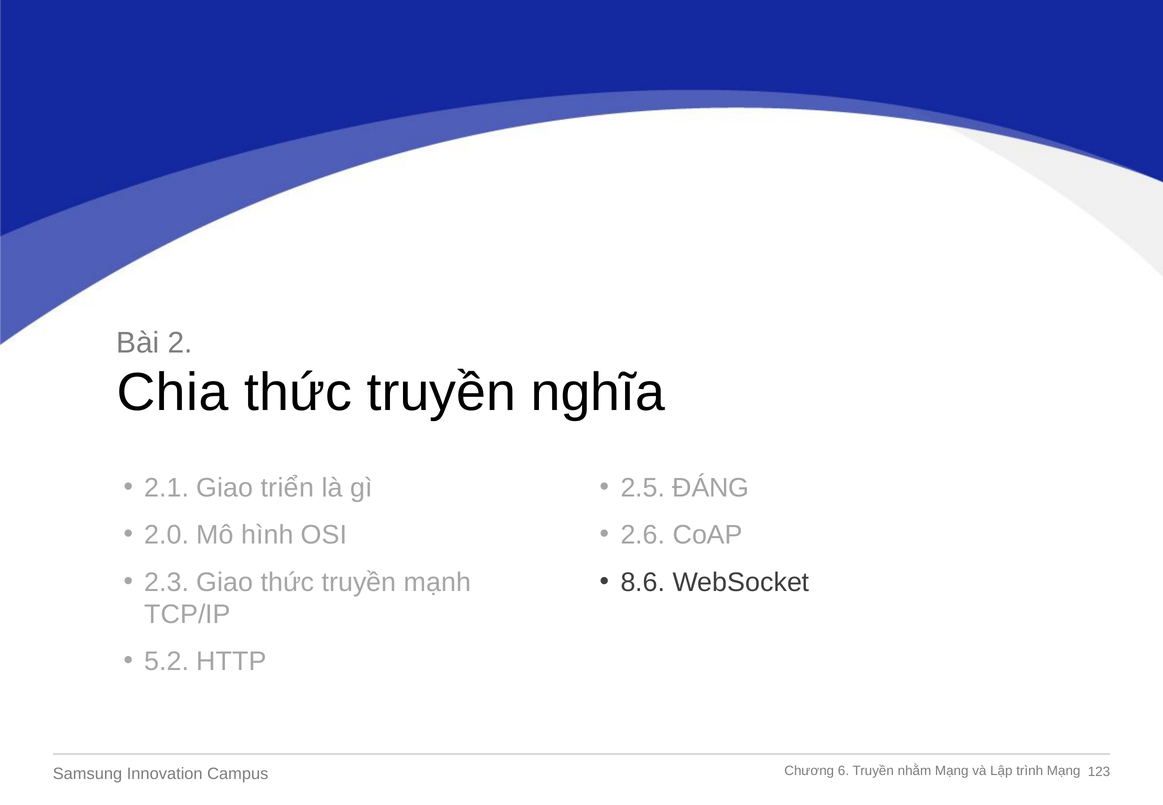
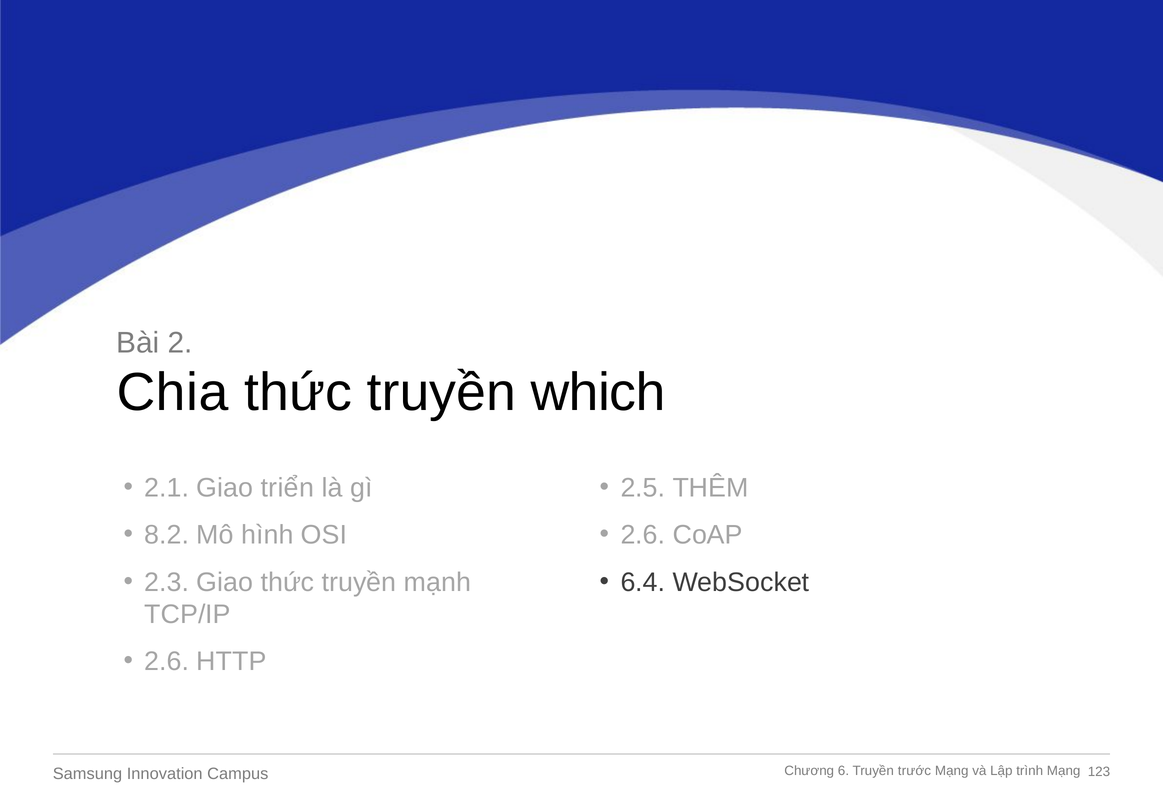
nghĩa: nghĩa -> which
ĐÁNG: ĐÁNG -> THÊM
2.0: 2.0 -> 8.2
8.6: 8.6 -> 6.4
5.2 at (167, 662): 5.2 -> 2.6
nhằm: nhằm -> trước
